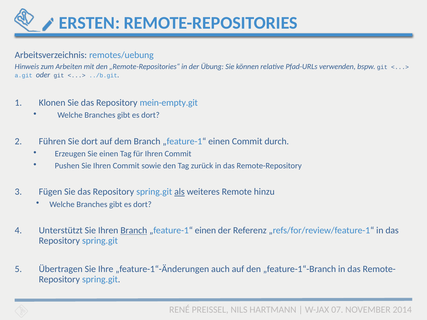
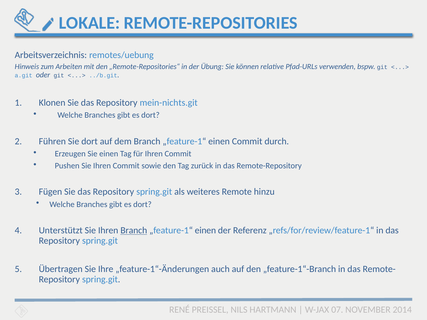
ERSTEN: ERSTEN -> LOKALE
mein-empty.git: mein-empty.git -> mein-nichts.git
als underline: present -> none
